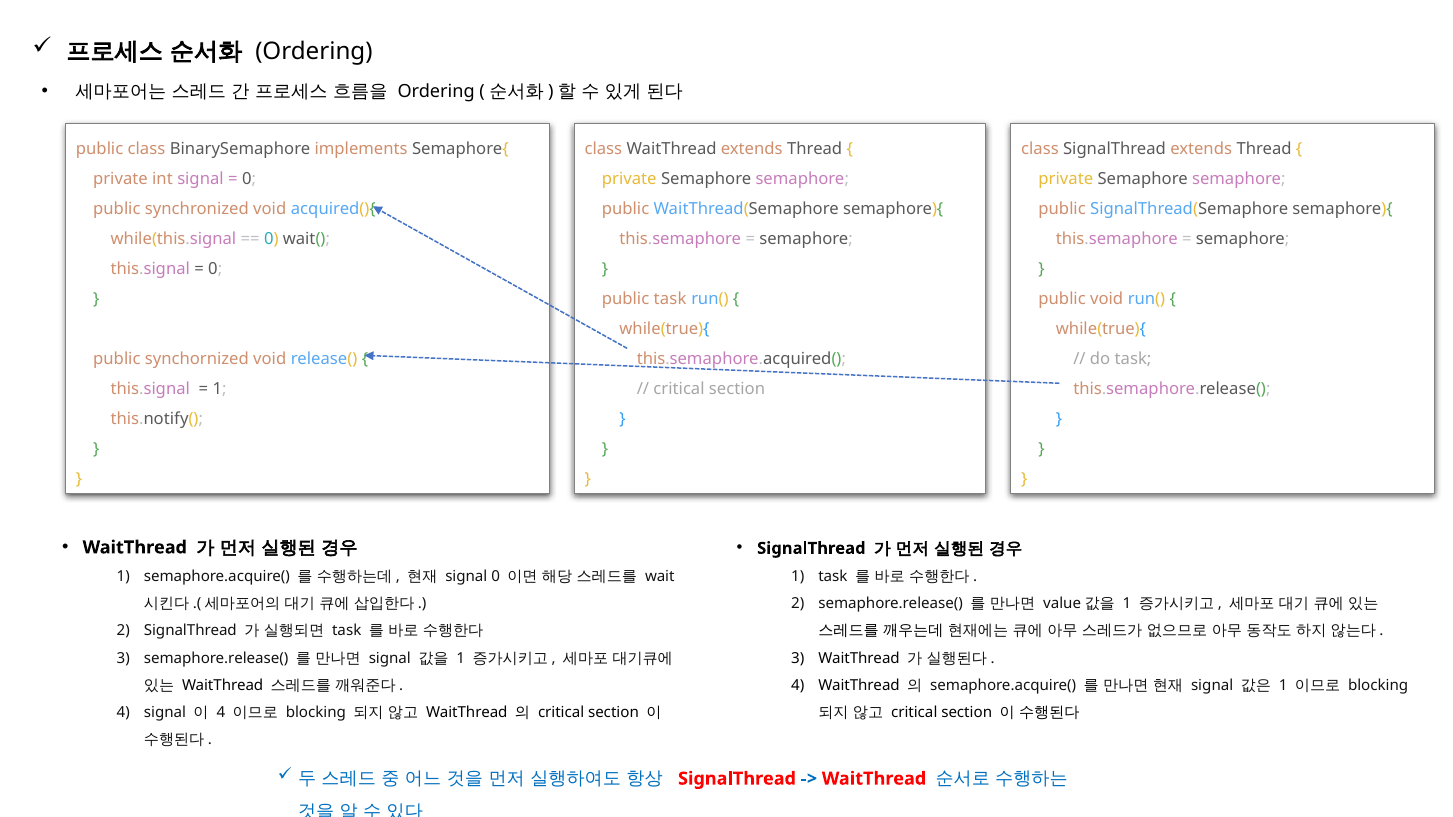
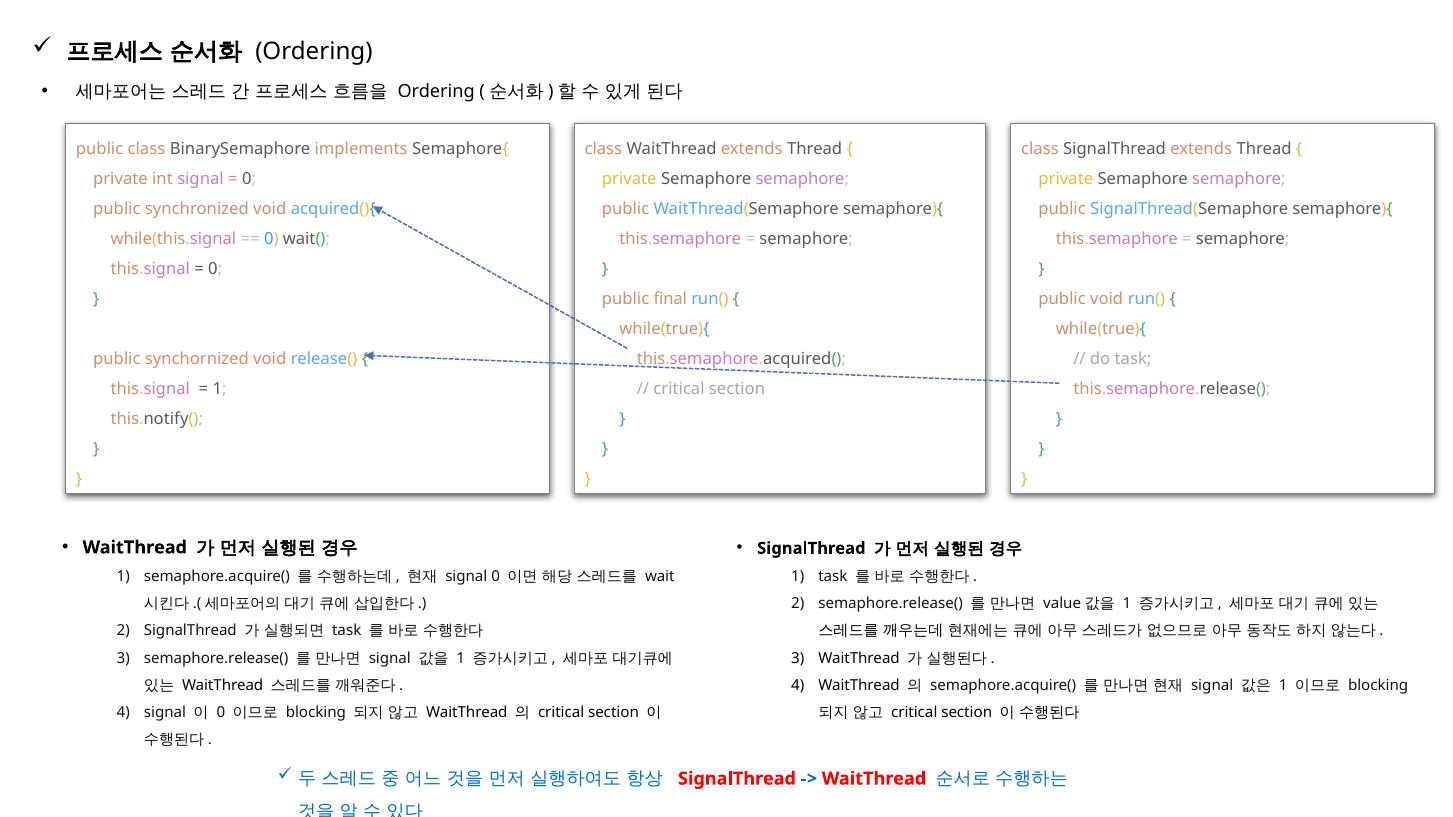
public task: task -> final
4 at (221, 713): 4 -> 0
